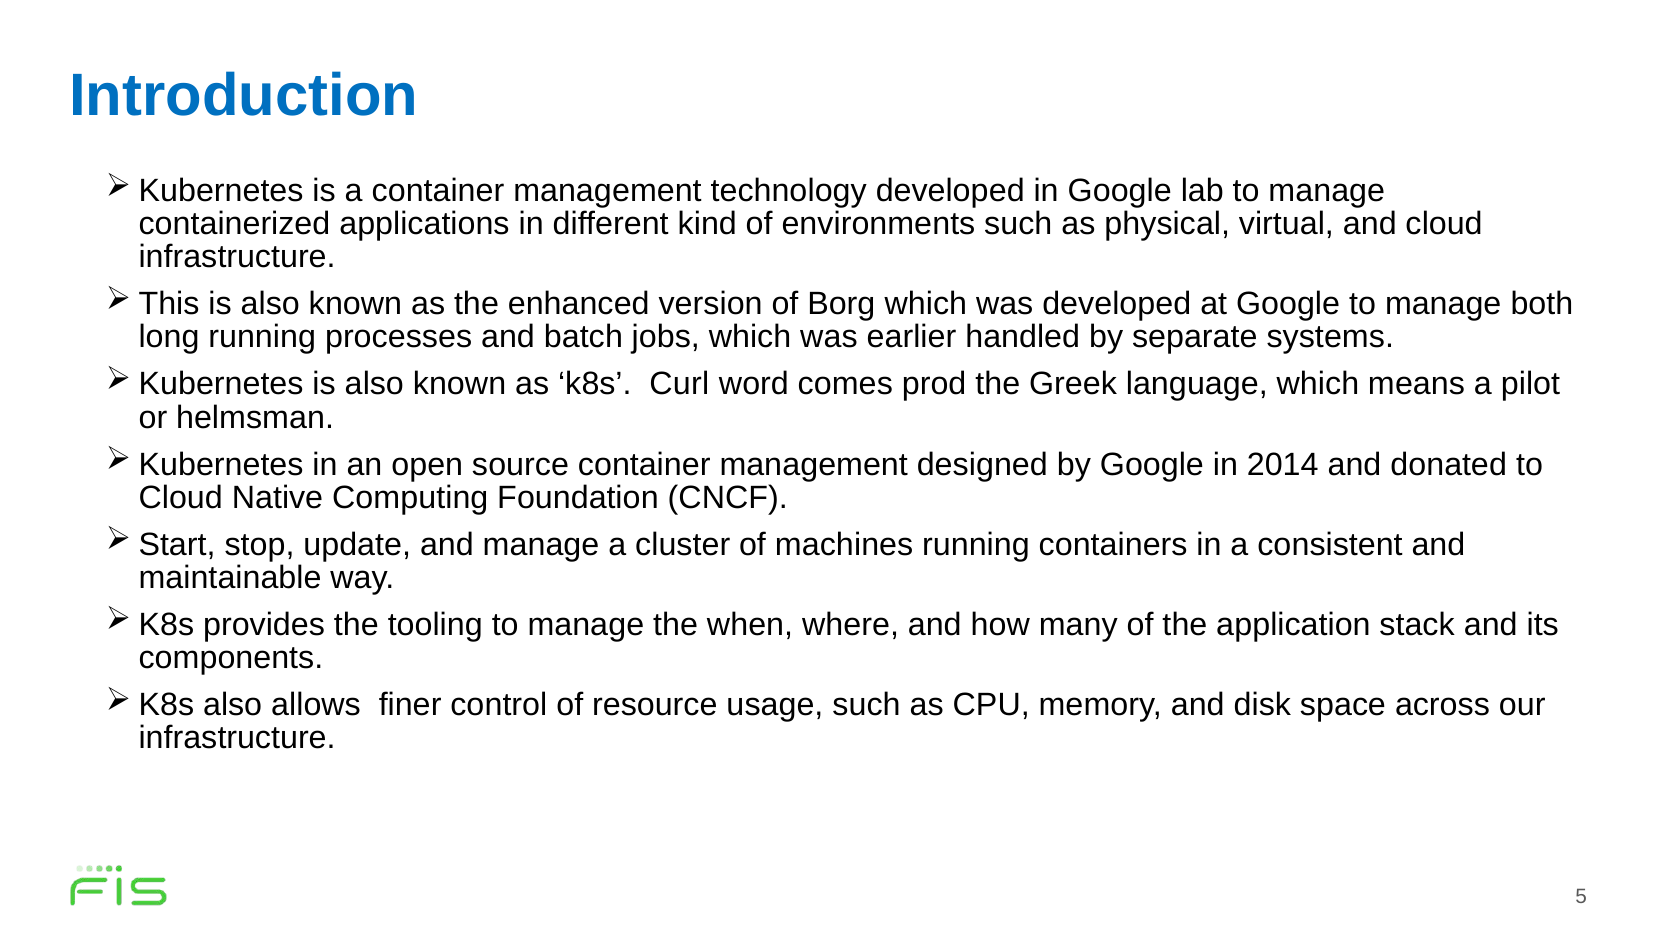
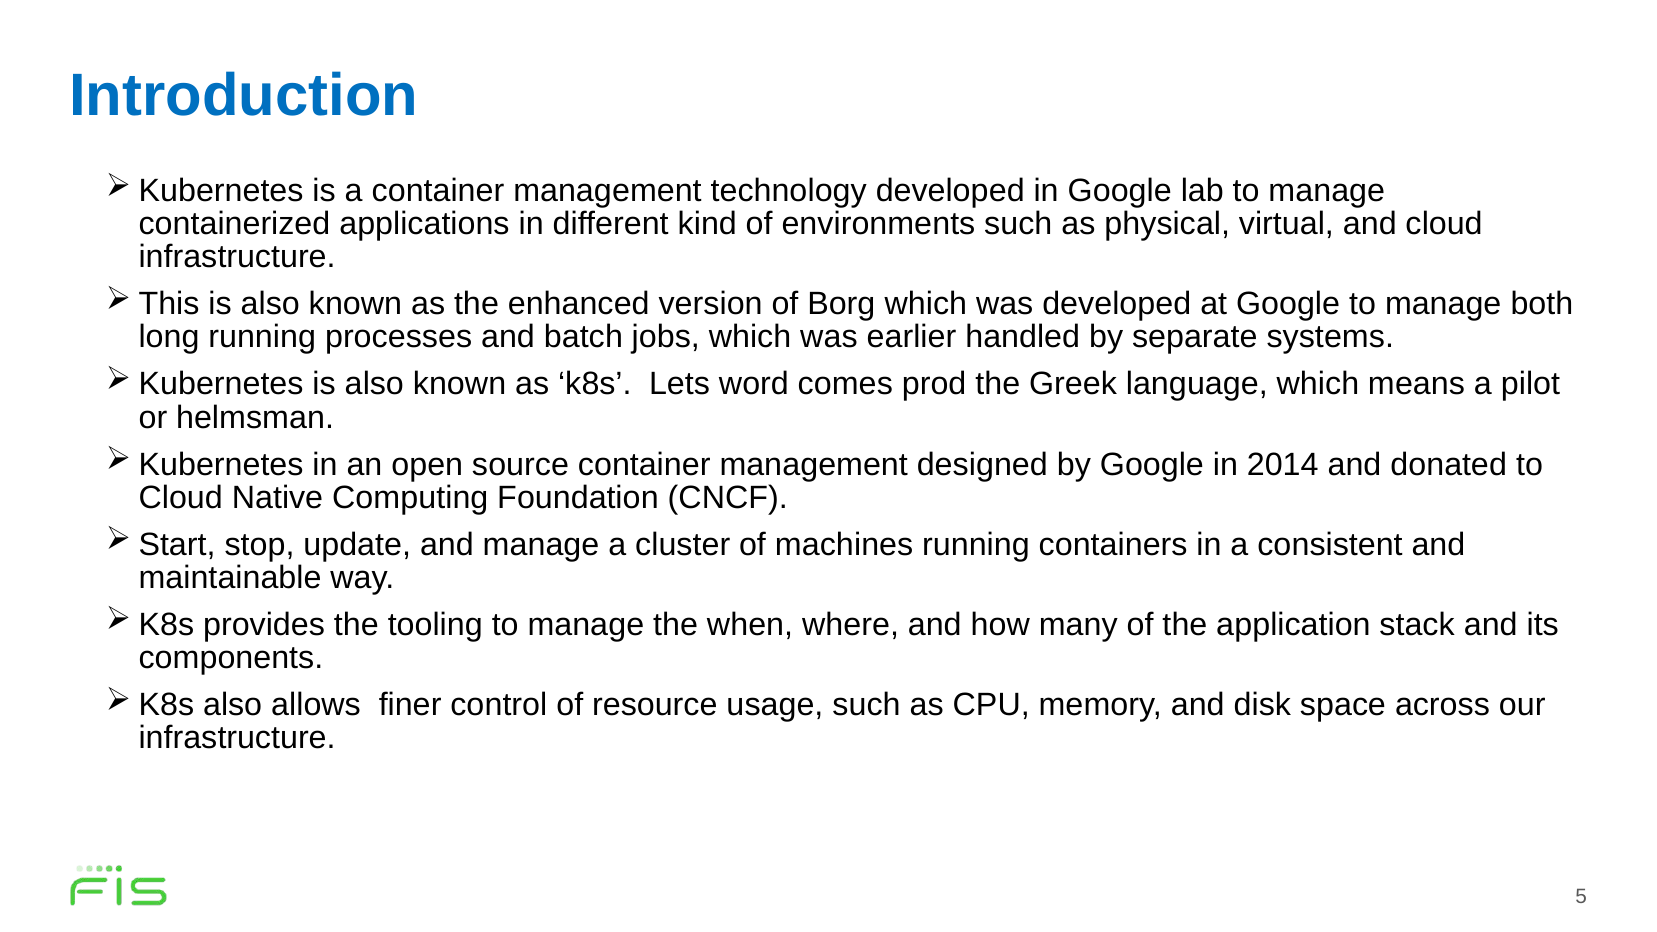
Curl: Curl -> Lets
